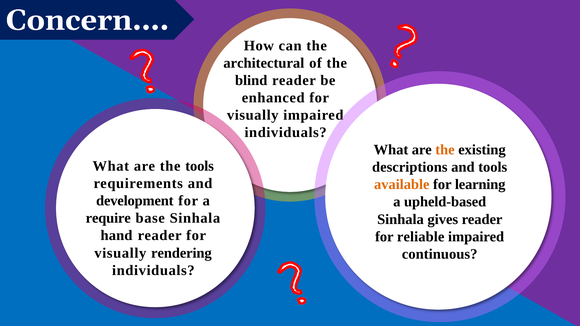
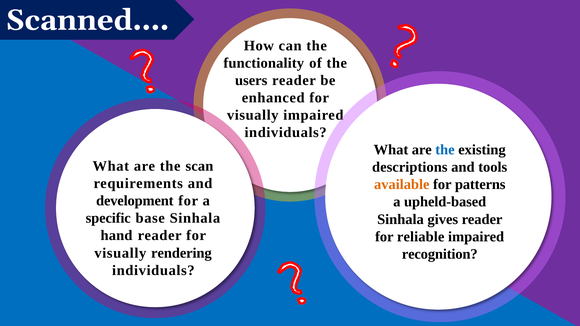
Concern…: Concern… -> Scanned…
architectural: architectural -> functionality
blind: blind -> users
the at (445, 150) colour: orange -> blue
the tools: tools -> scan
learning: learning -> patterns
require: require -> specific
continuous: continuous -> recognition
